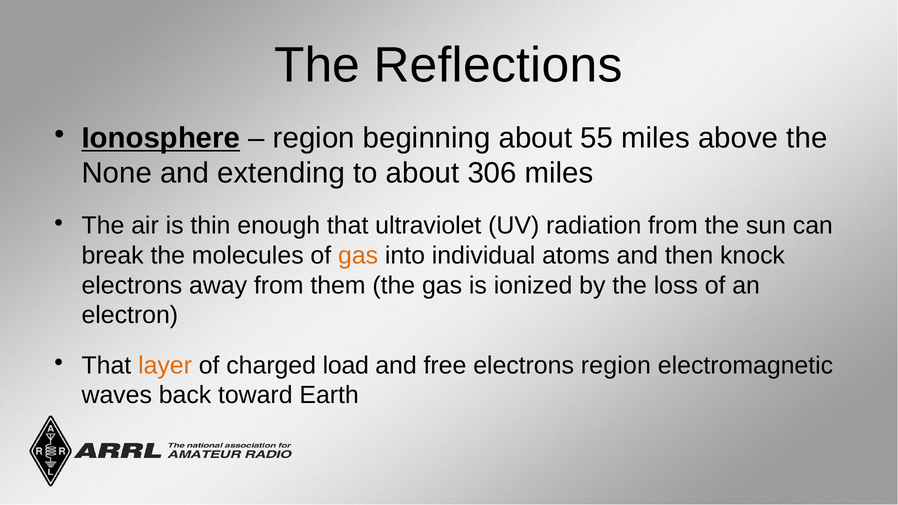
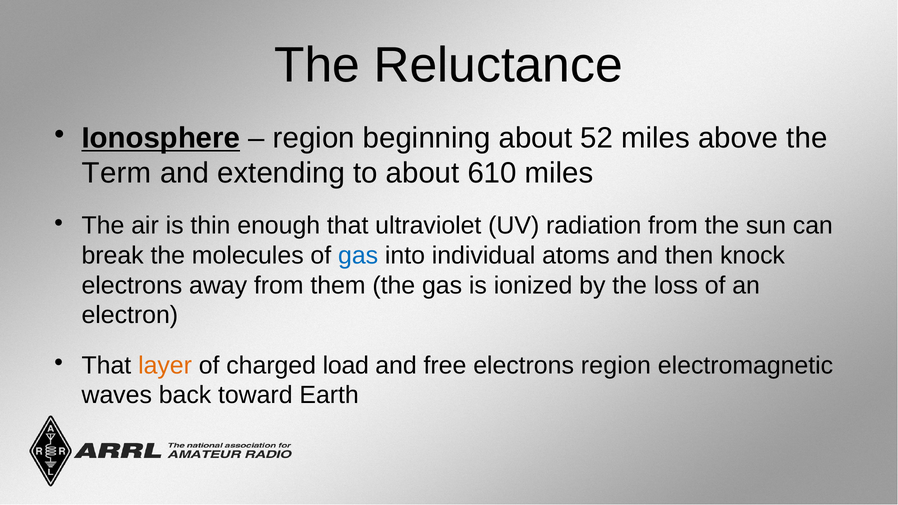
Reflections: Reflections -> Reluctance
55: 55 -> 52
None: None -> Term
306: 306 -> 610
gas at (358, 256) colour: orange -> blue
